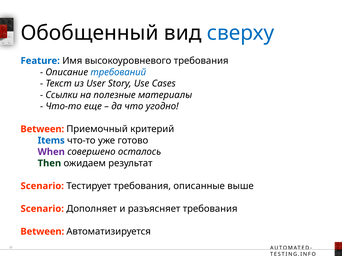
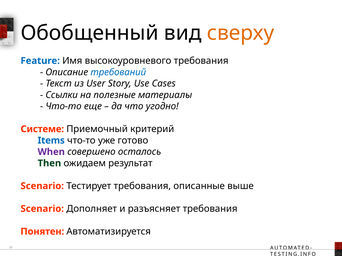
сверху colour: blue -> orange
Between at (42, 129): Between -> Системе
Between at (42, 232): Between -> Понятен
